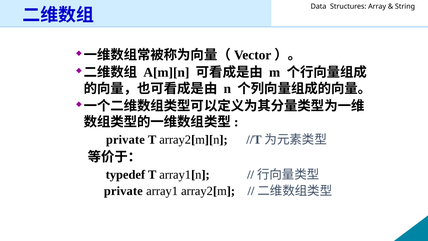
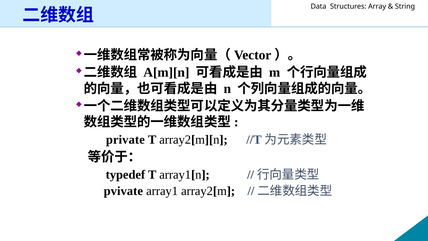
private at (123, 191): private -> pvivate
